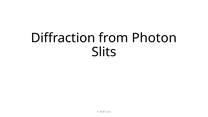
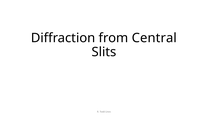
Photon: Photon -> Central
